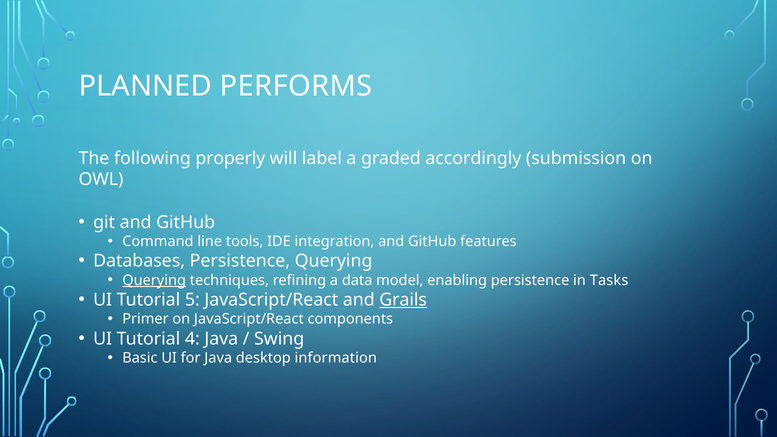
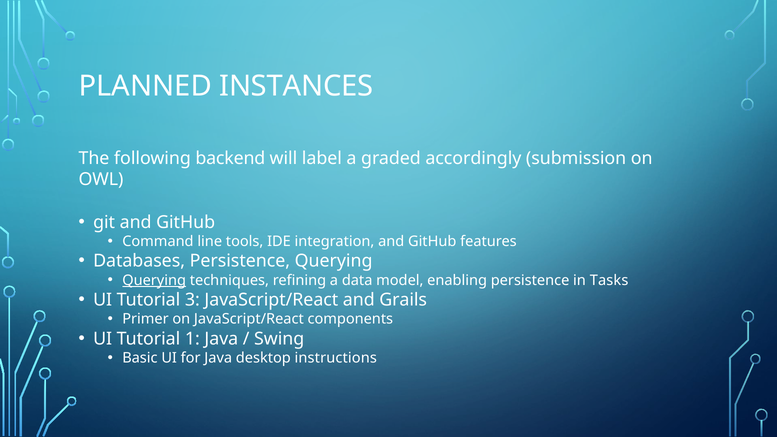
PERFORMS: PERFORMS -> INSTANCES
properly: properly -> backend
5: 5 -> 3
Grails underline: present -> none
4: 4 -> 1
information: information -> instructions
